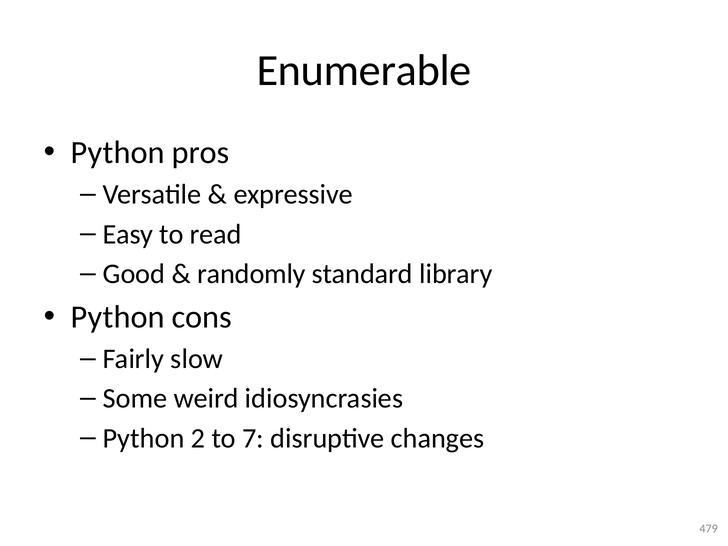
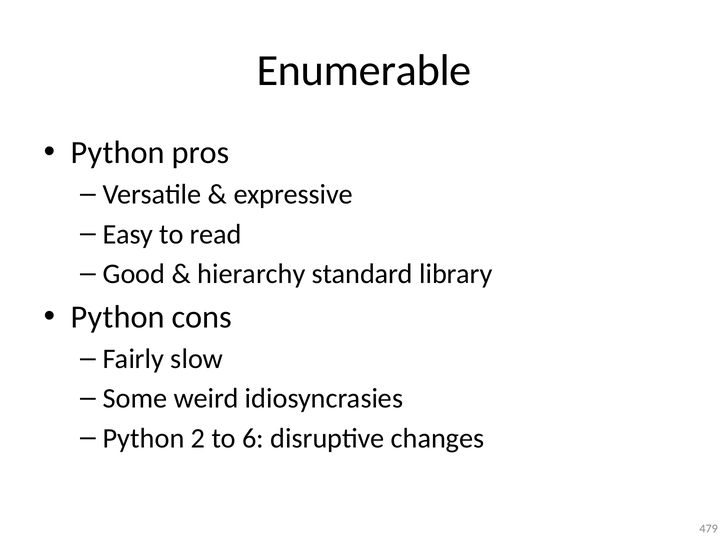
randomly: randomly -> hierarchy
7: 7 -> 6
